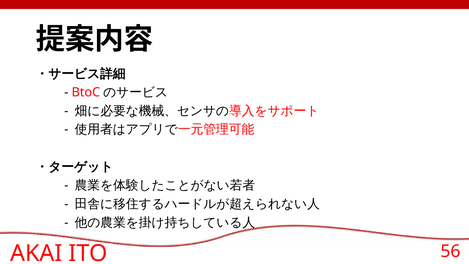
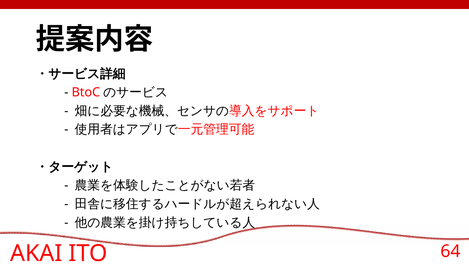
56: 56 -> 64
